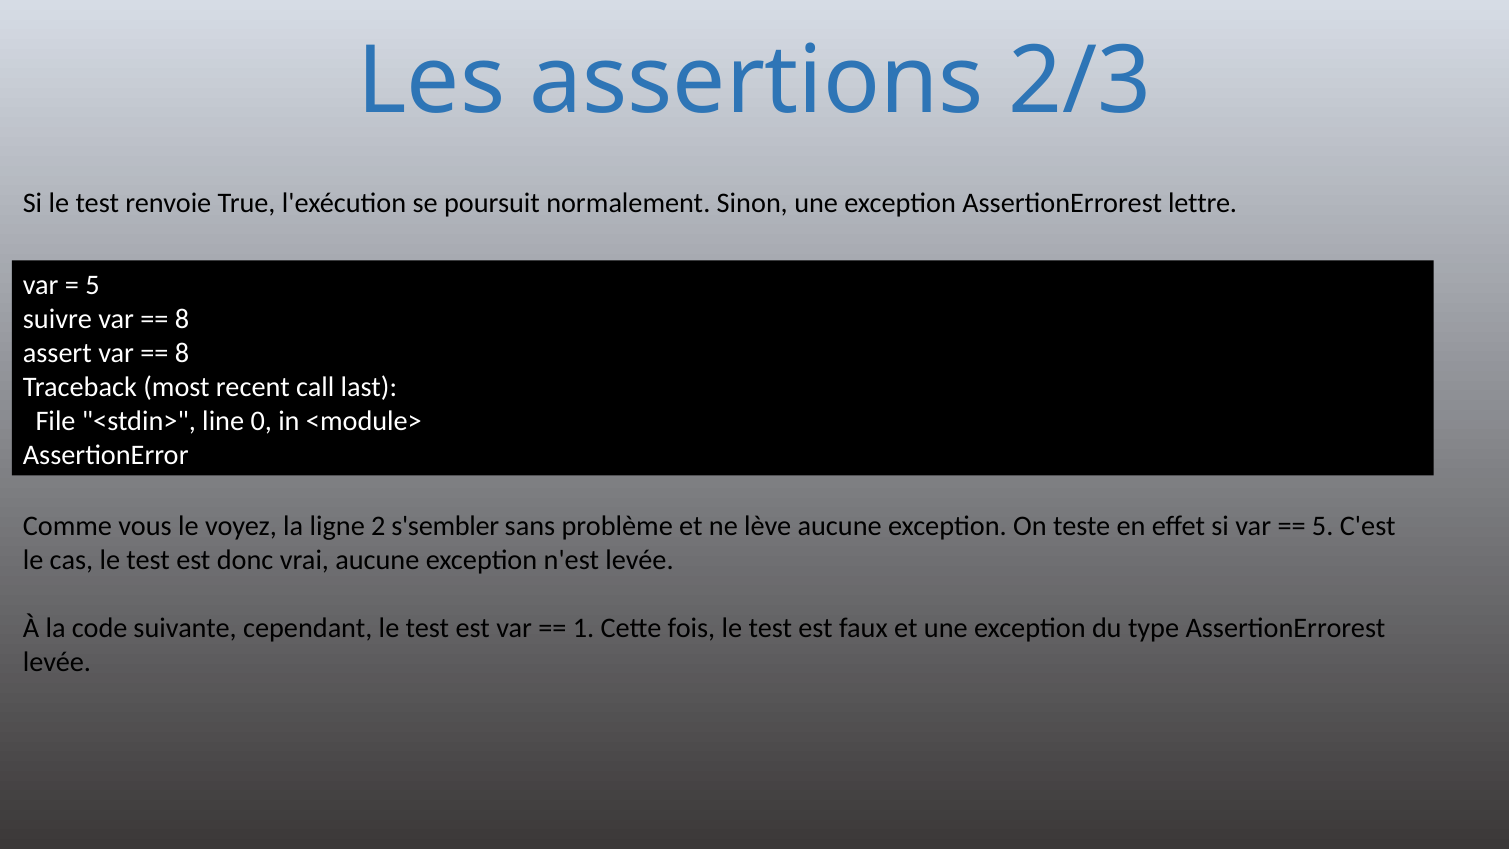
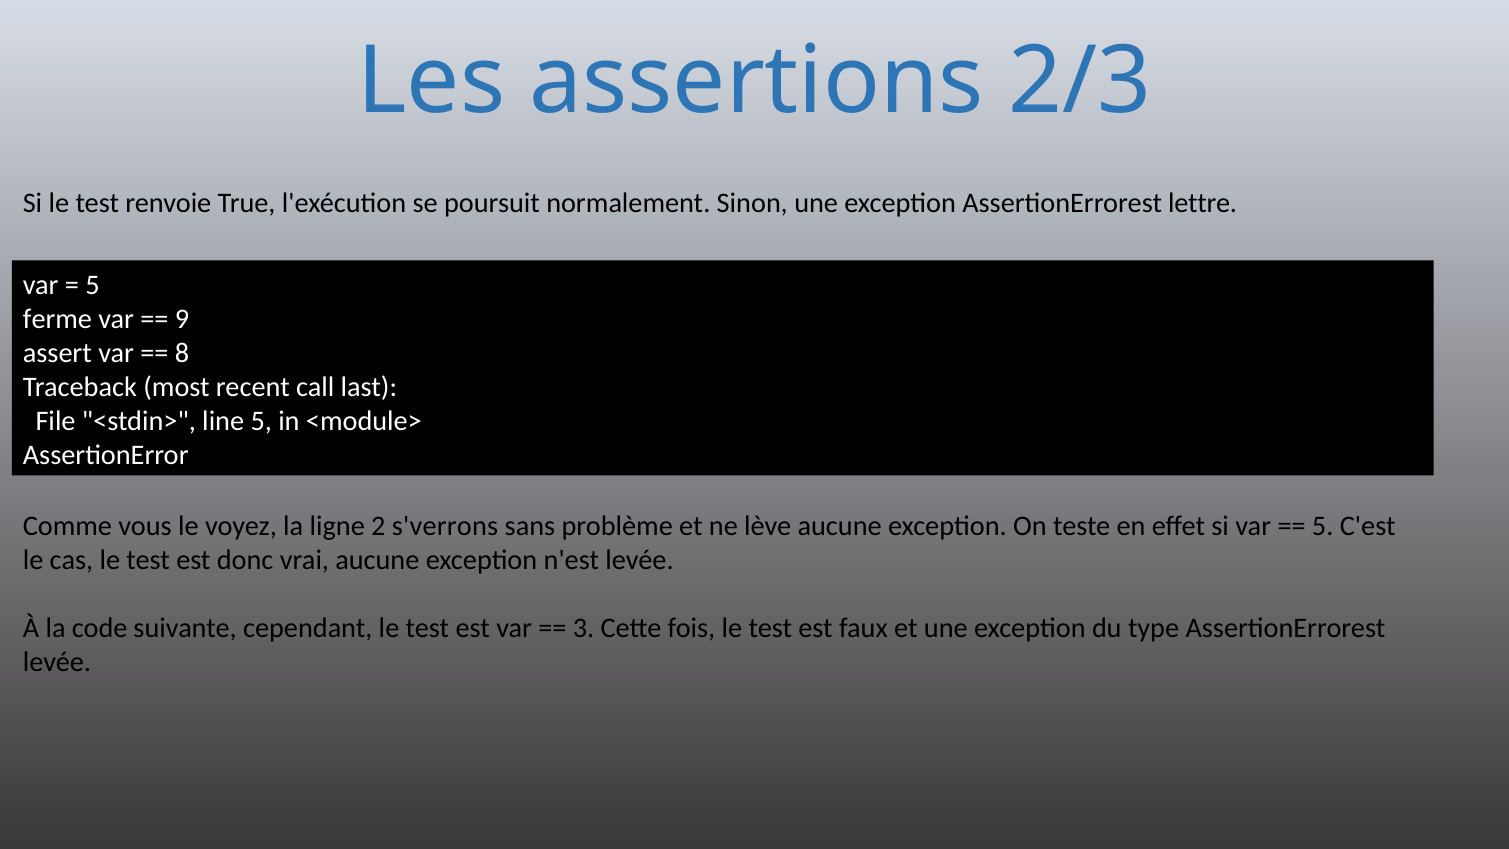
suivre: suivre -> ferme
8 at (182, 319): 8 -> 9
line 0: 0 -> 5
s'sembler: s'sembler -> s'verrons
1: 1 -> 3
